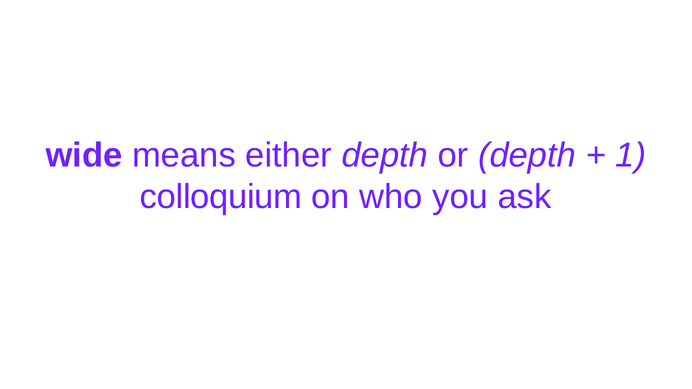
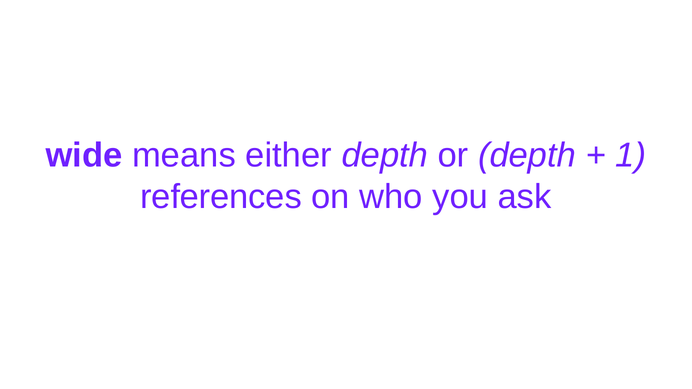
colloquium: colloquium -> references
